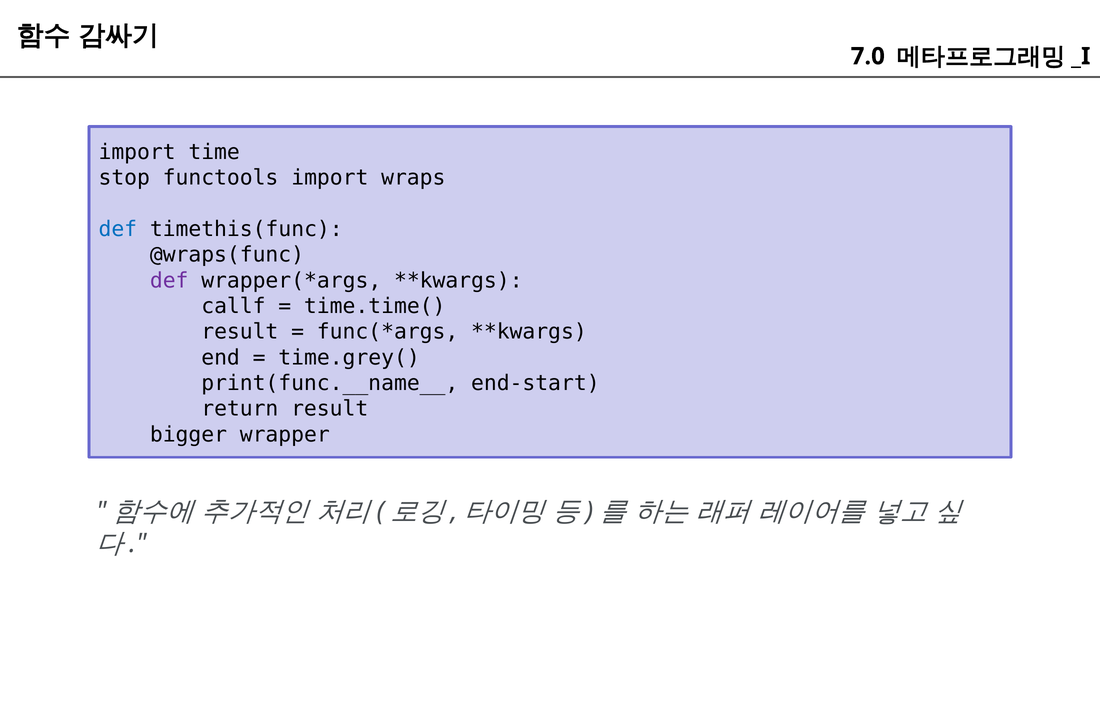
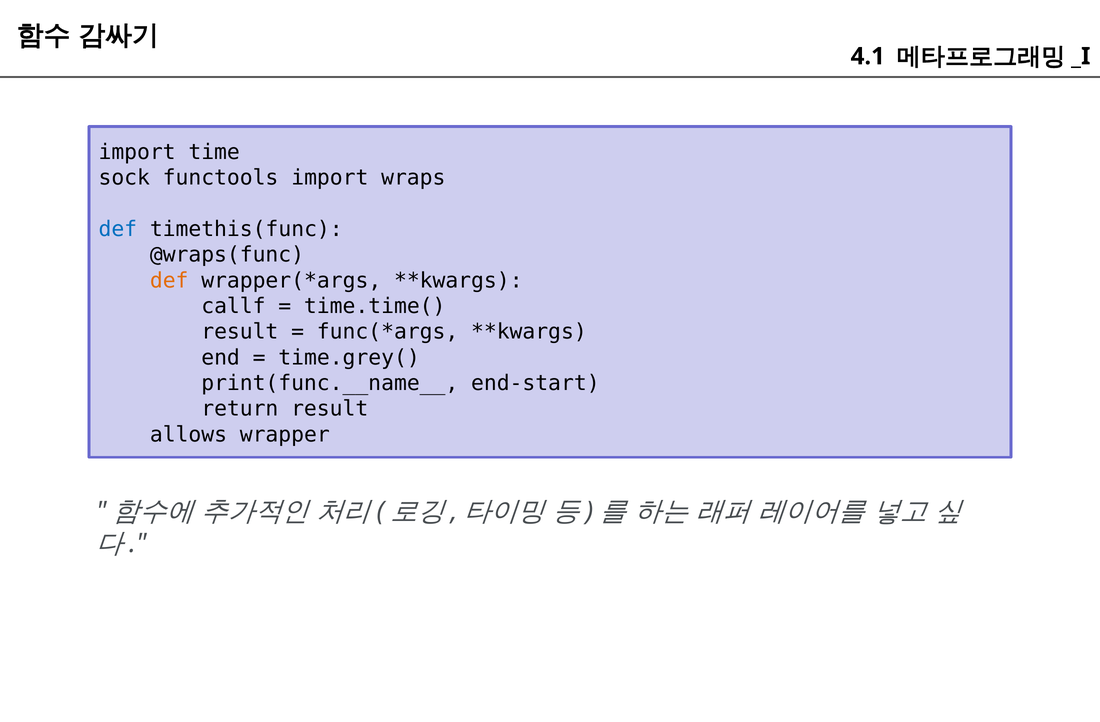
7.0: 7.0 -> 4.1
stop: stop -> sock
def at (169, 281) colour: purple -> orange
bigger: bigger -> allows
